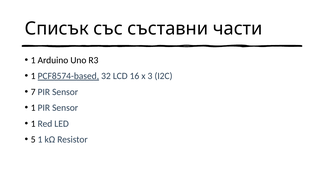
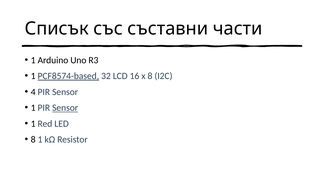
x 3: 3 -> 8
7: 7 -> 4
Sensor at (65, 107) underline: none -> present
5 at (33, 139): 5 -> 8
